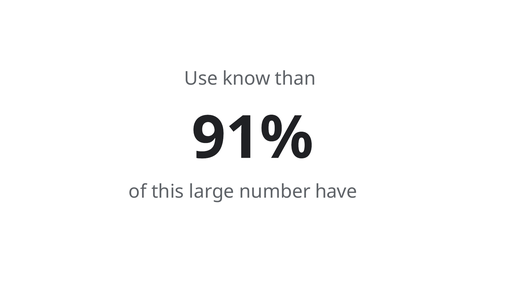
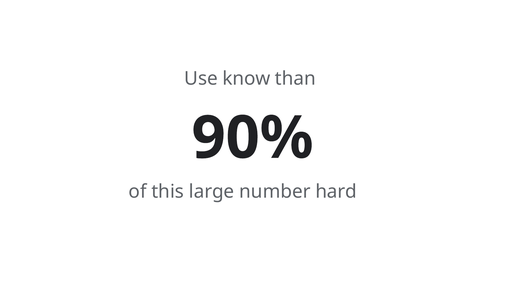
91%: 91% -> 90%
have: have -> hard
